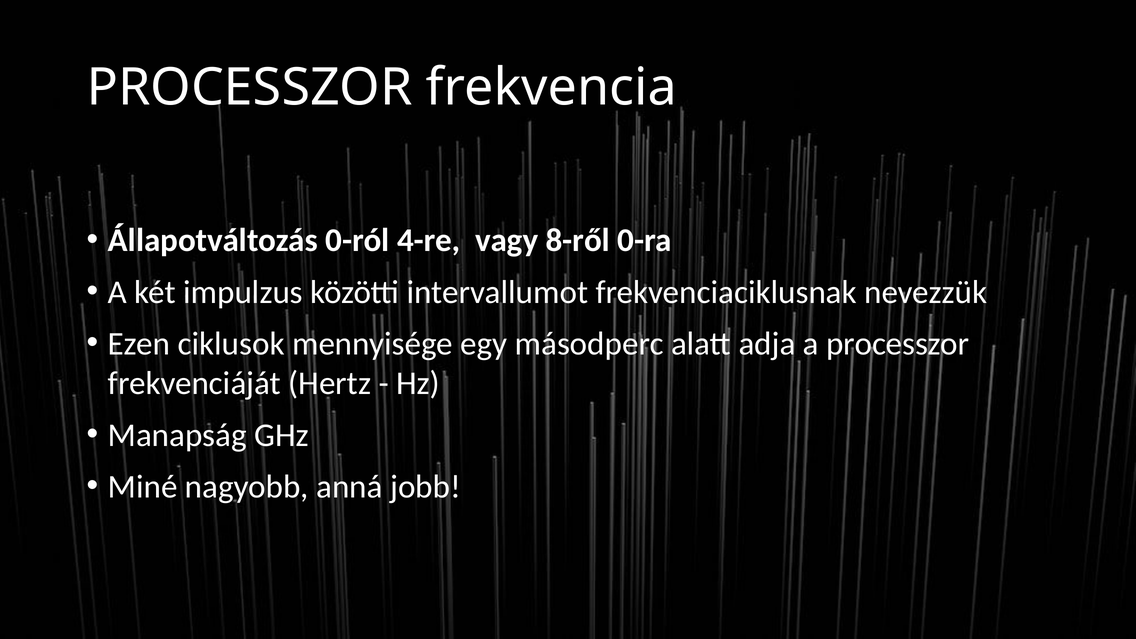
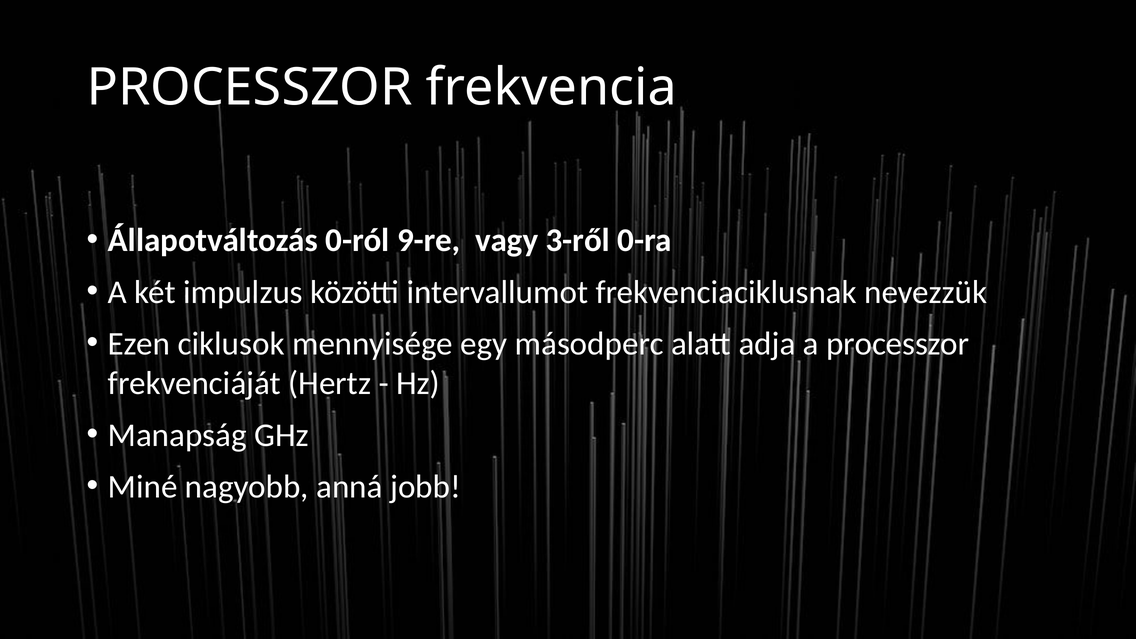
4-re: 4-re -> 9-re
8-ről: 8-ről -> 3-ről
